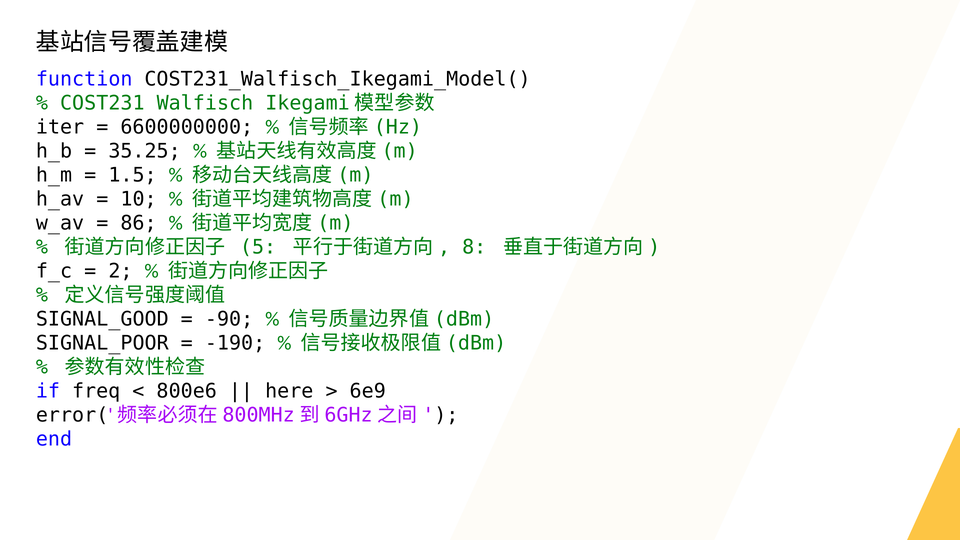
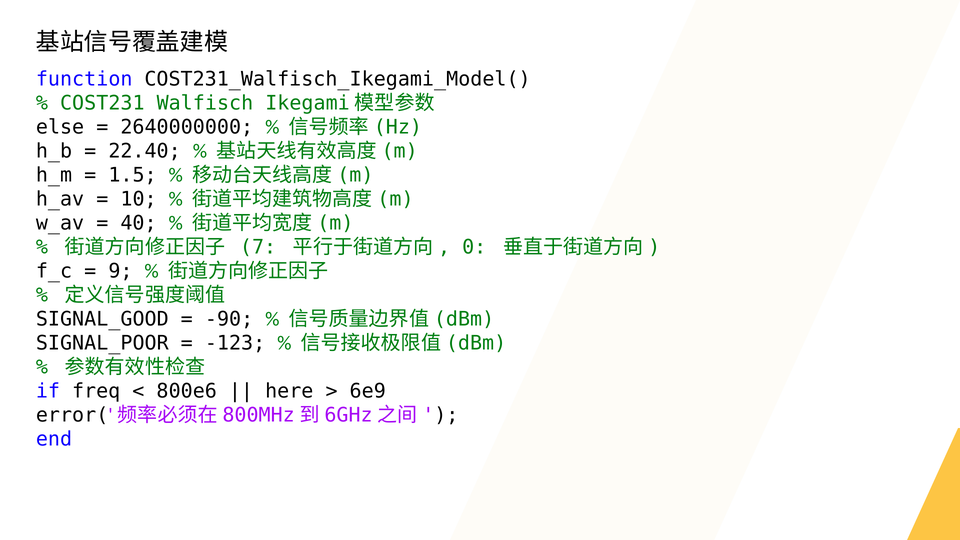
iter: iter -> else
6600000000: 6600000000 -> 2640000000
35.25: 35.25 -> 22.40
86: 86 -> 40
5: 5 -> 7
8: 8 -> 0
2: 2 -> 9
-190: -190 -> -123
